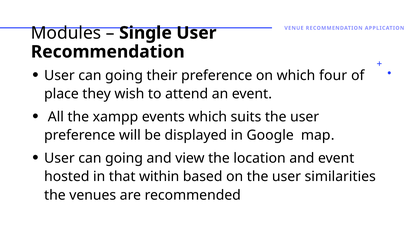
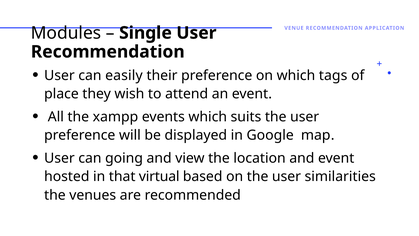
going at (124, 75): going -> easily
four: four -> tags
within: within -> virtual
